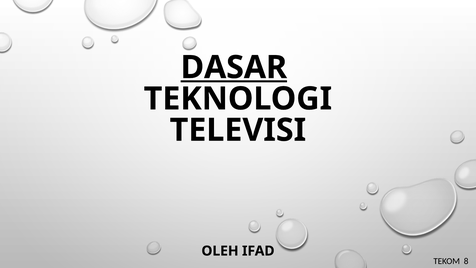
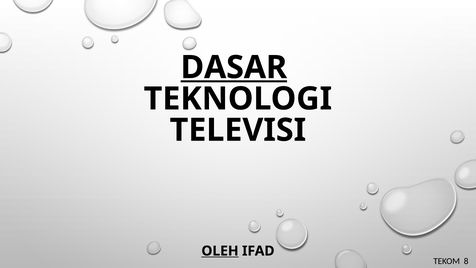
OLEH underline: none -> present
